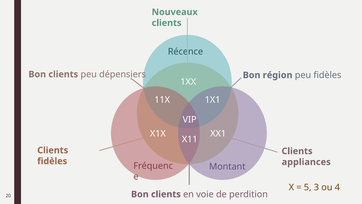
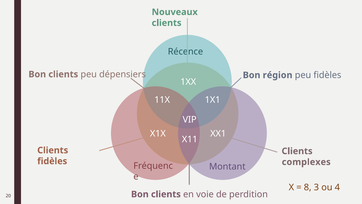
appliances: appliances -> complexes
5: 5 -> 8
